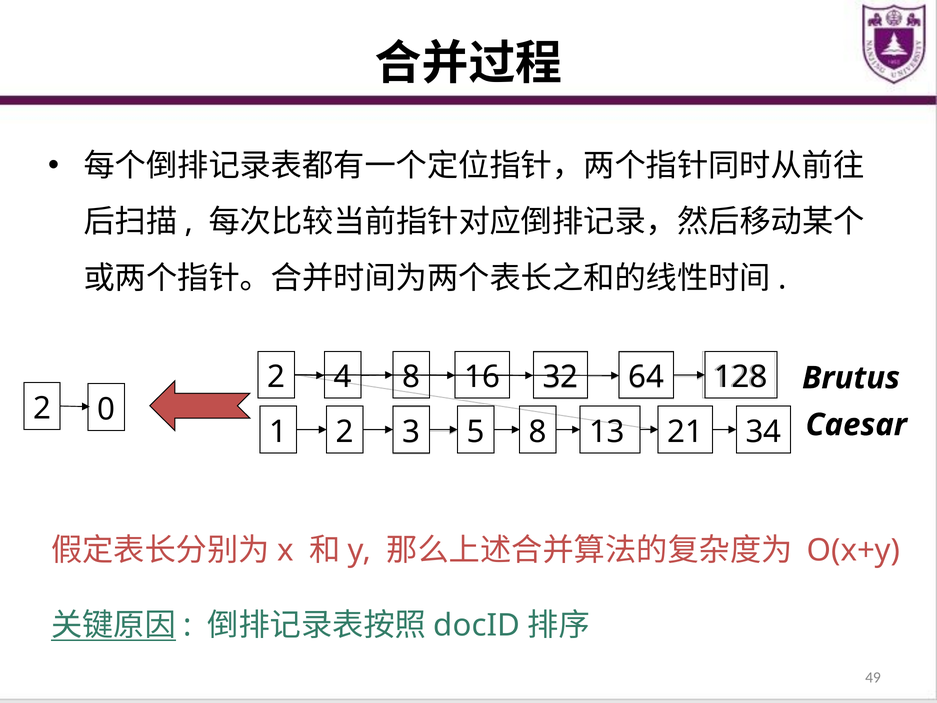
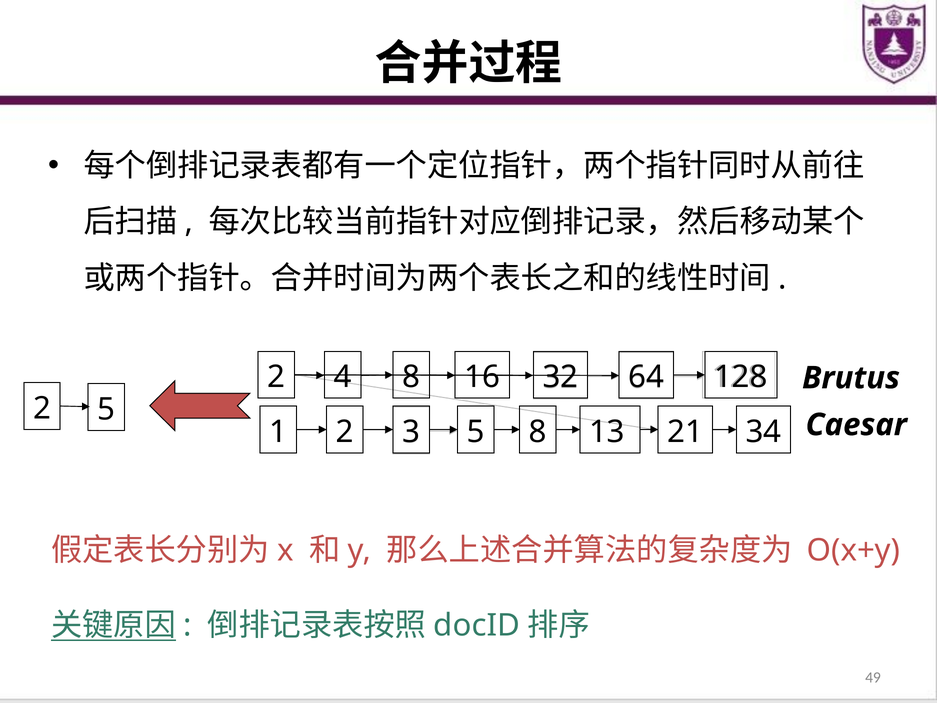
2 0: 0 -> 5
